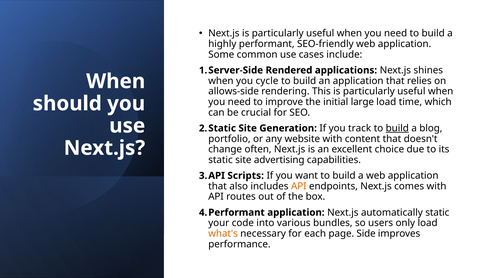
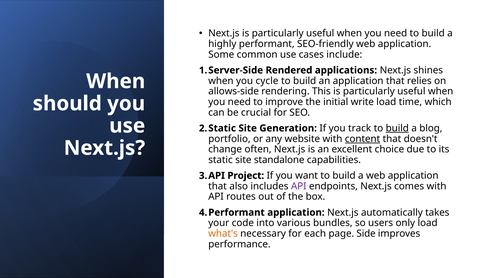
large: large -> write
content underline: none -> present
advertising: advertising -> standalone
Scripts: Scripts -> Project
API at (299, 186) colour: orange -> purple
automatically static: static -> takes
